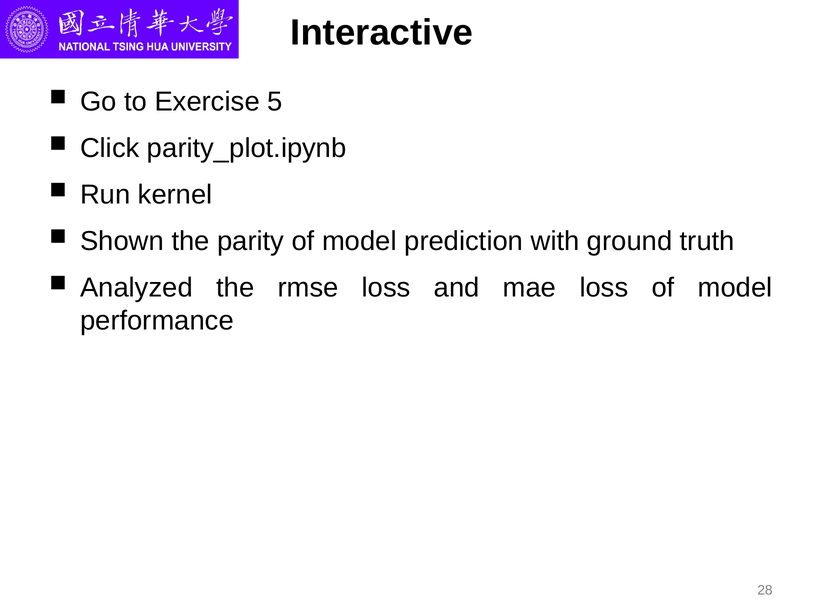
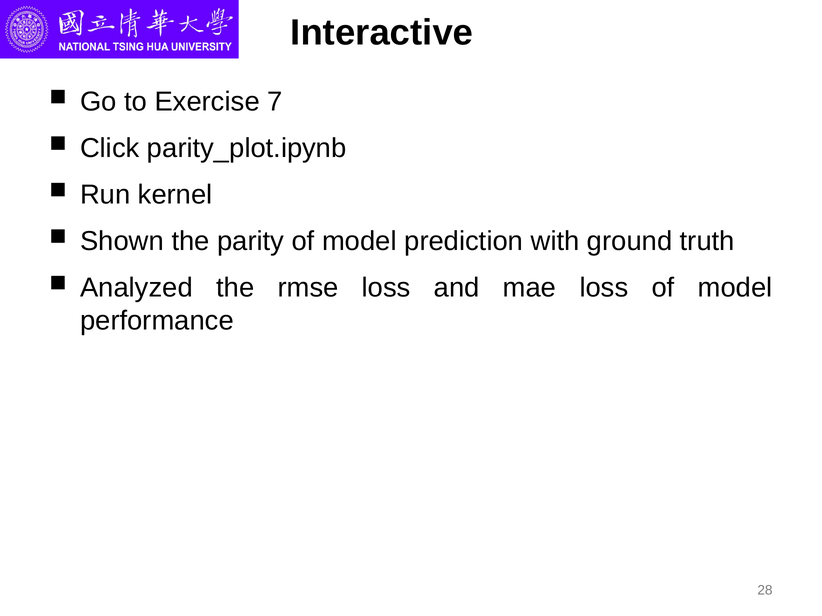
5: 5 -> 7
